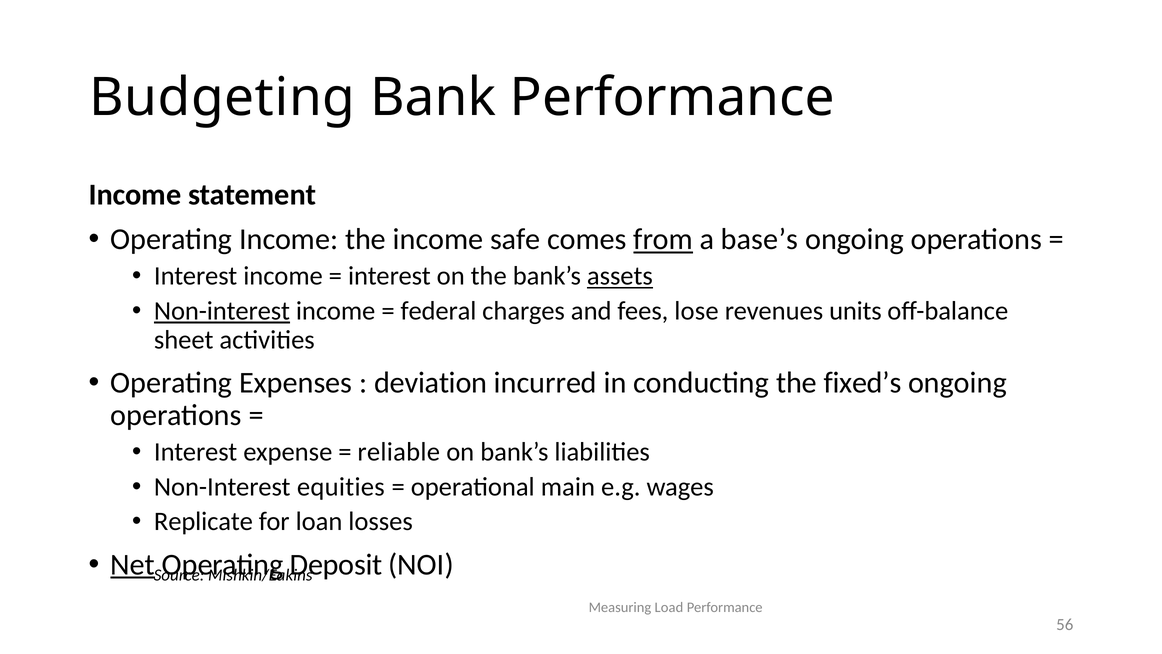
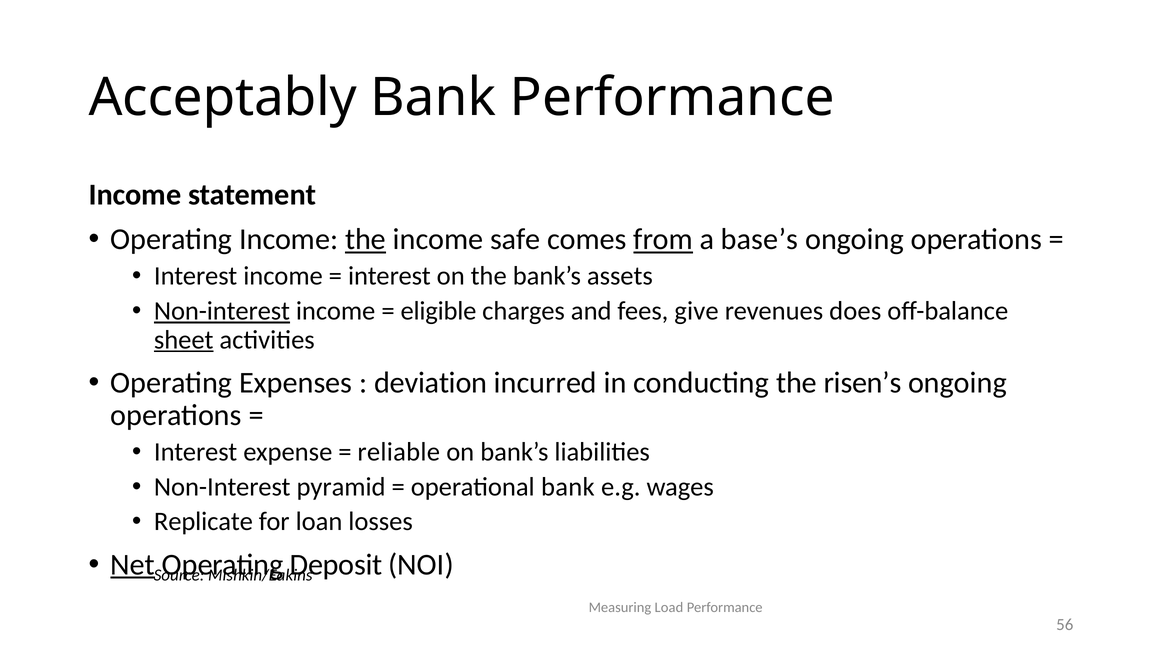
Budgeting: Budgeting -> Acceptably
the at (366, 239) underline: none -> present
assets underline: present -> none
federal: federal -> eligible
lose: lose -> give
units: units -> does
sheet underline: none -> present
fixed’s: fixed’s -> risen’s
equities: equities -> pyramid
operational main: main -> bank
